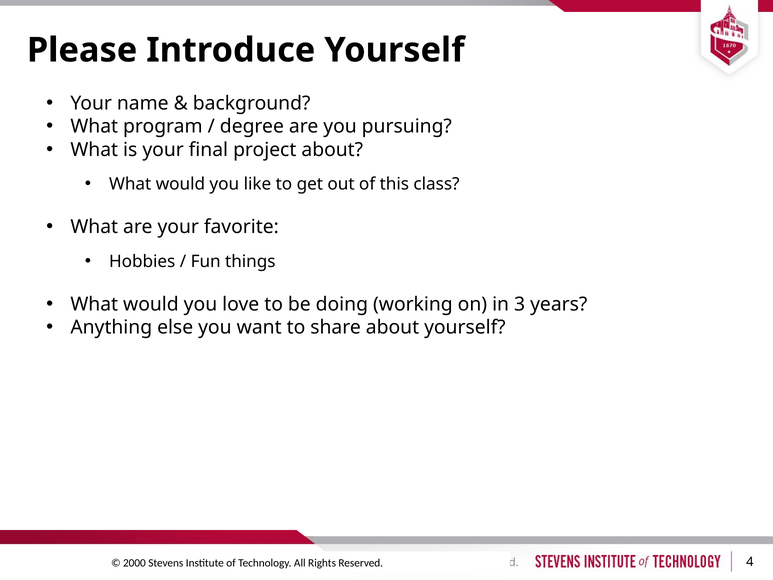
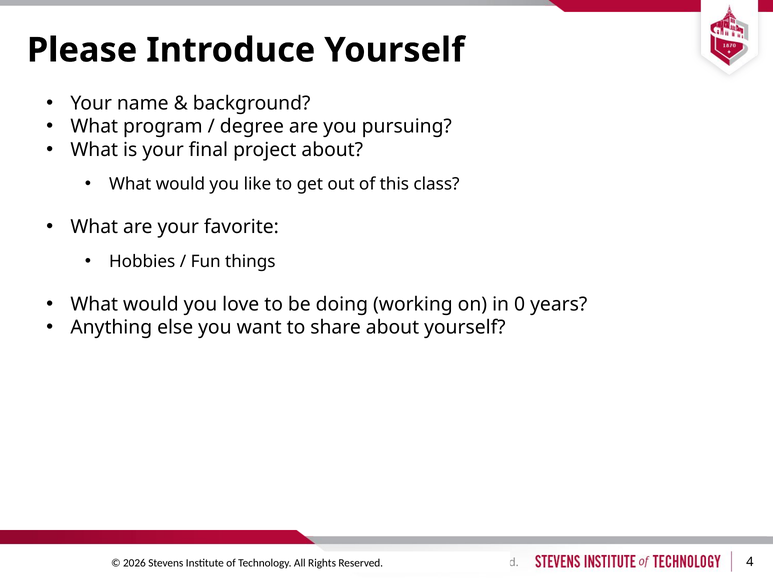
3: 3 -> 0
2000: 2000 -> 2026
